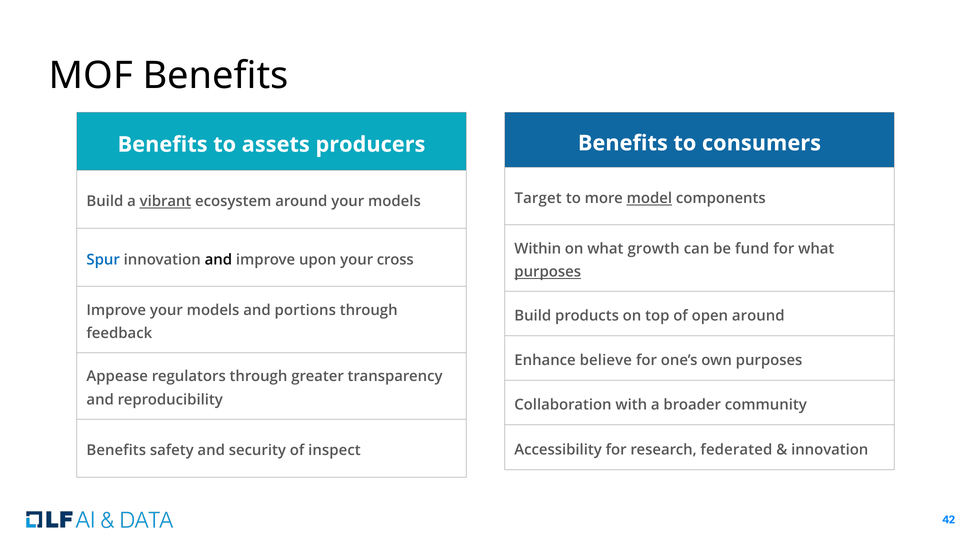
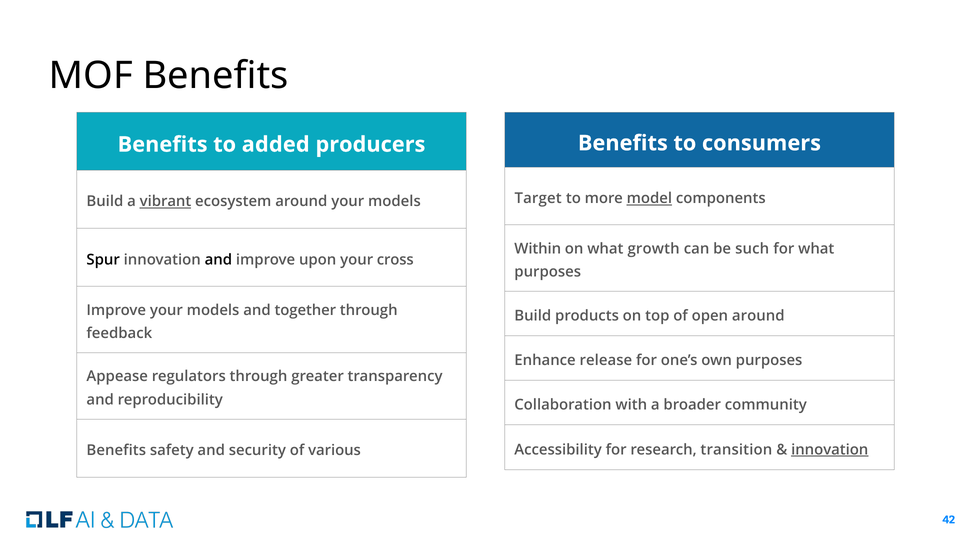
assets: assets -> added
fund: fund -> such
Spur colour: blue -> black
purposes at (548, 272) underline: present -> none
portions: portions -> together
believe: believe -> release
federated: federated -> transition
innovation at (830, 450) underline: none -> present
inspect: inspect -> various
